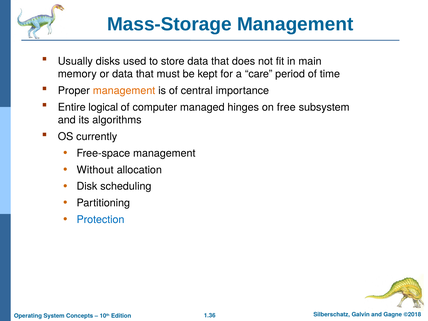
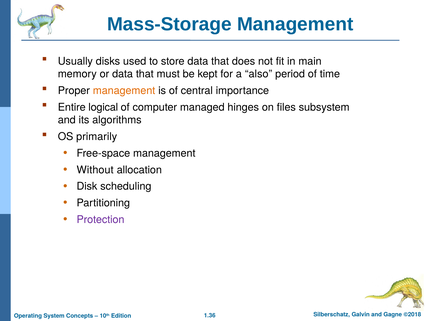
care: care -> also
free: free -> files
currently: currently -> primarily
Protection colour: blue -> purple
